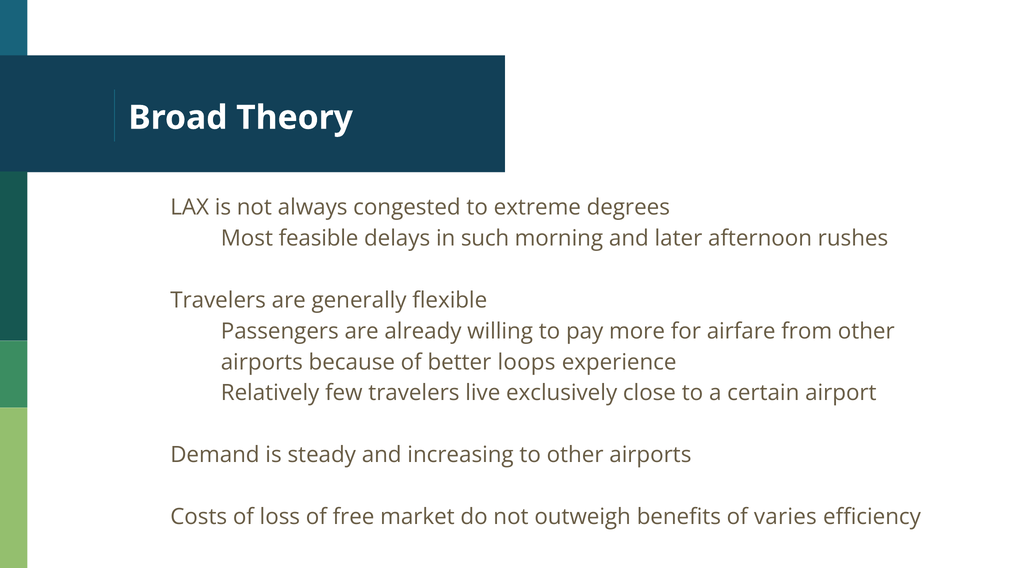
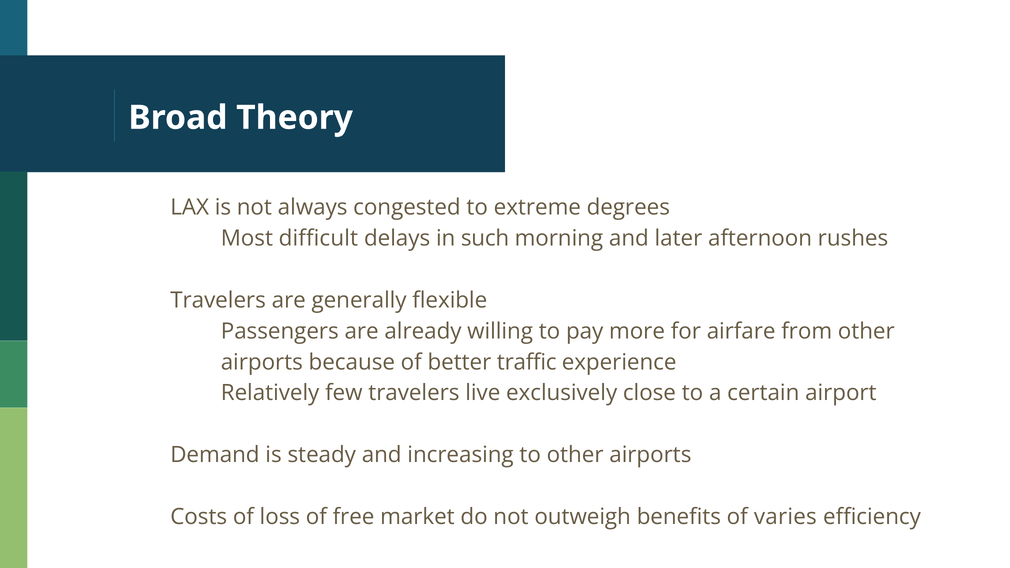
feasible: feasible -> difficult
loops: loops -> traffic
